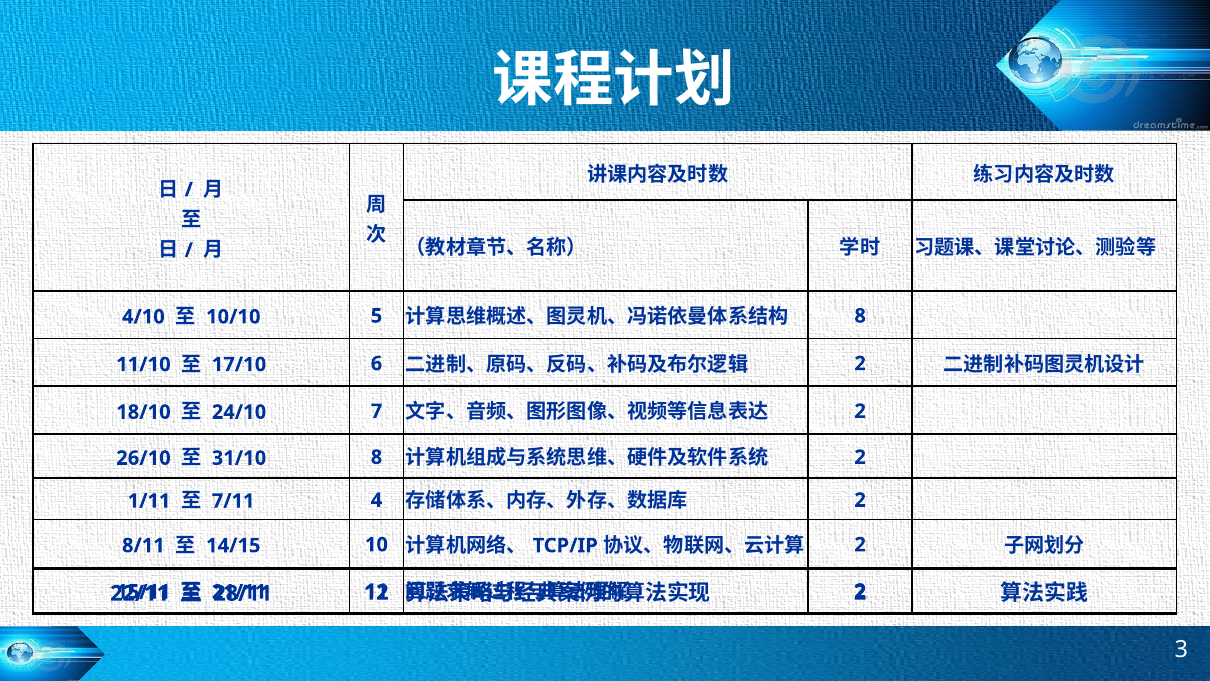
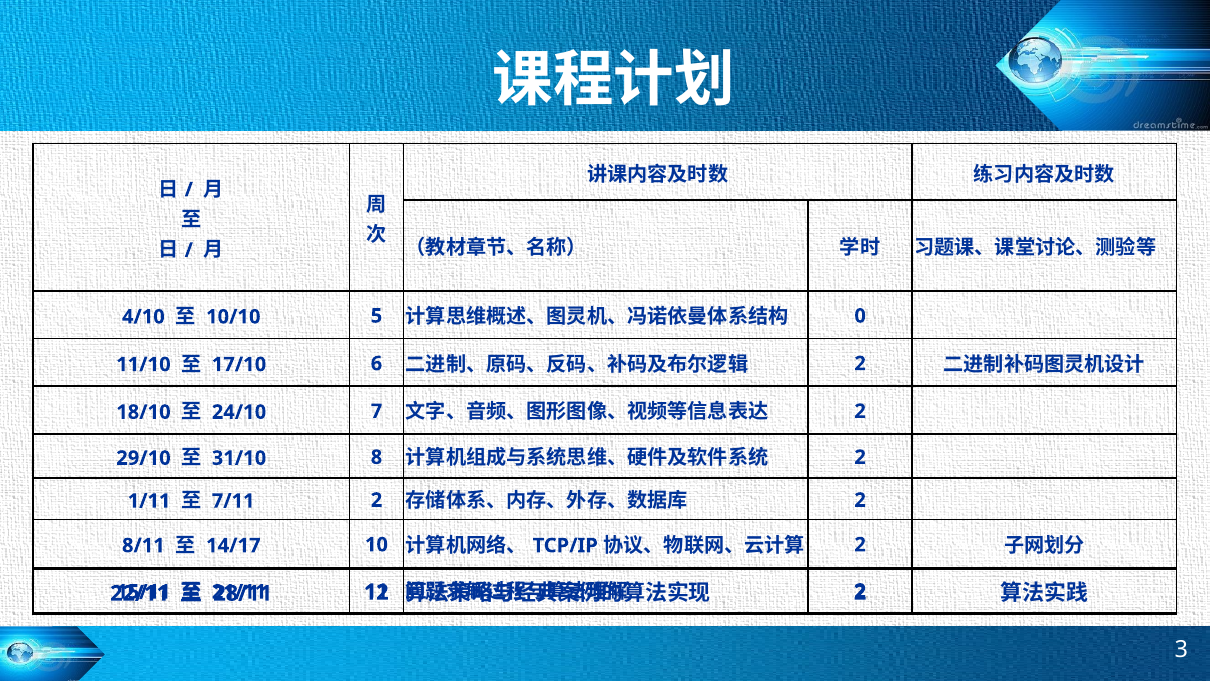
8 at (860, 316): 8 -> 0
26/10: 26/10 -> 29/10
7/11 4: 4 -> 2
14/15: 14/15 -> 14/17
